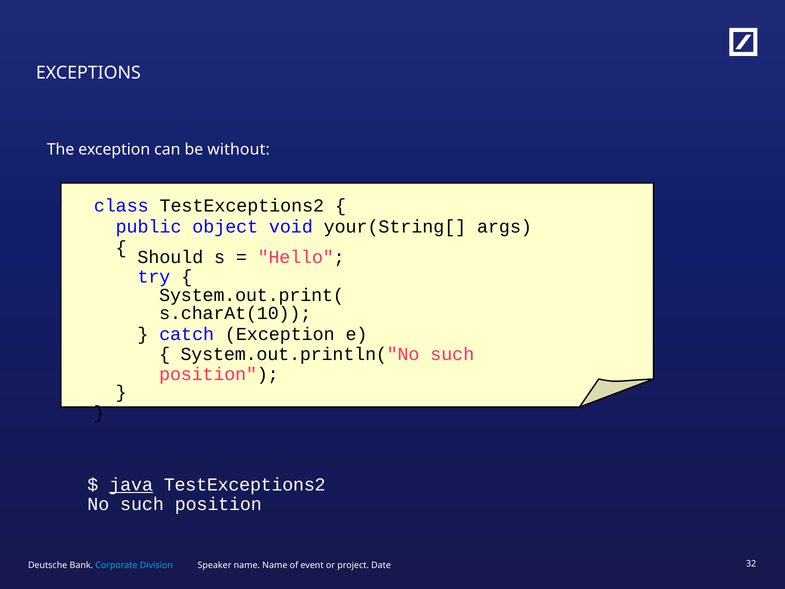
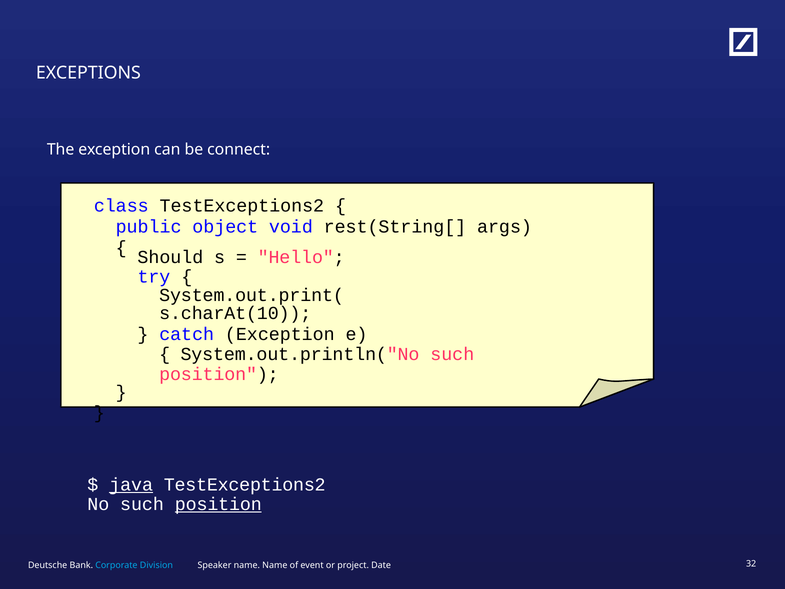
without: without -> connect
your(String[: your(String[ -> rest(String[
position at (218, 504) underline: none -> present
